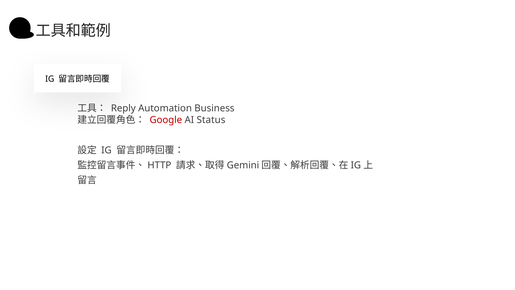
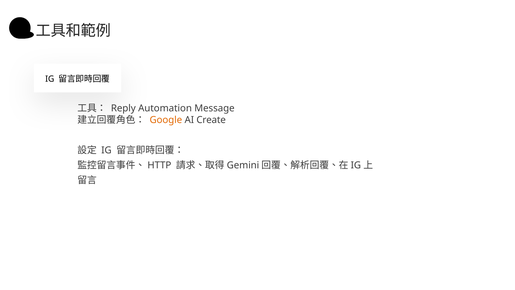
Business: Business -> Message
Google colour: red -> orange
Status: Status -> Create
